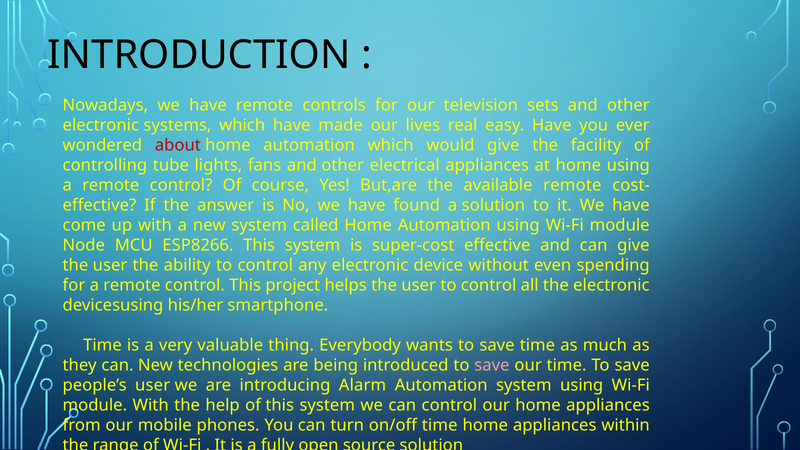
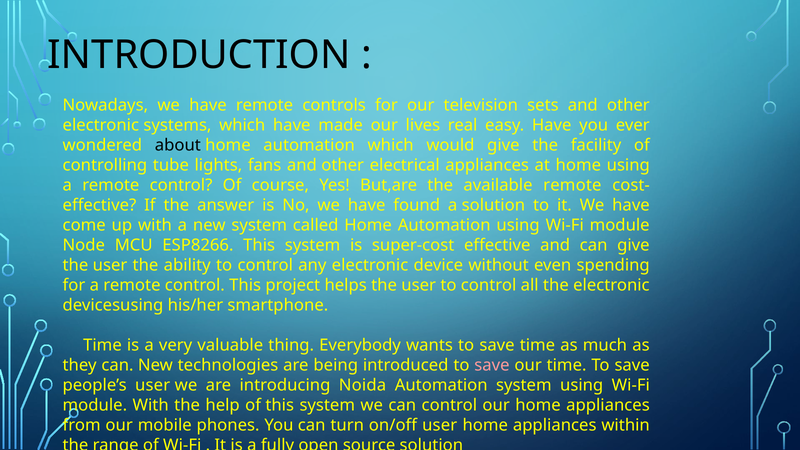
about colour: red -> black
Alarm: Alarm -> Noida
on/off time: time -> user
